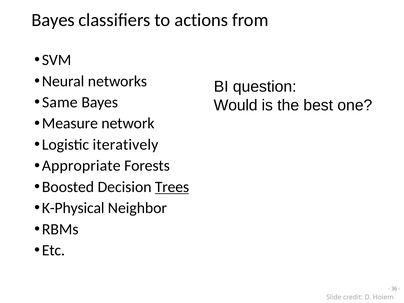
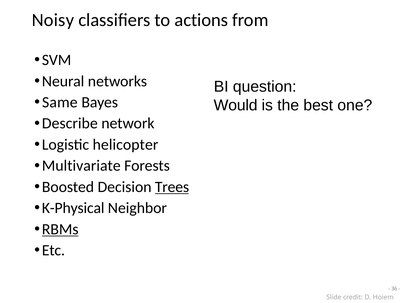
Bayes at (53, 20): Bayes -> Noisy
Measure: Measure -> Describe
iteratively: iteratively -> helicopter
Appropriate: Appropriate -> Multivariate
RBMs underline: none -> present
